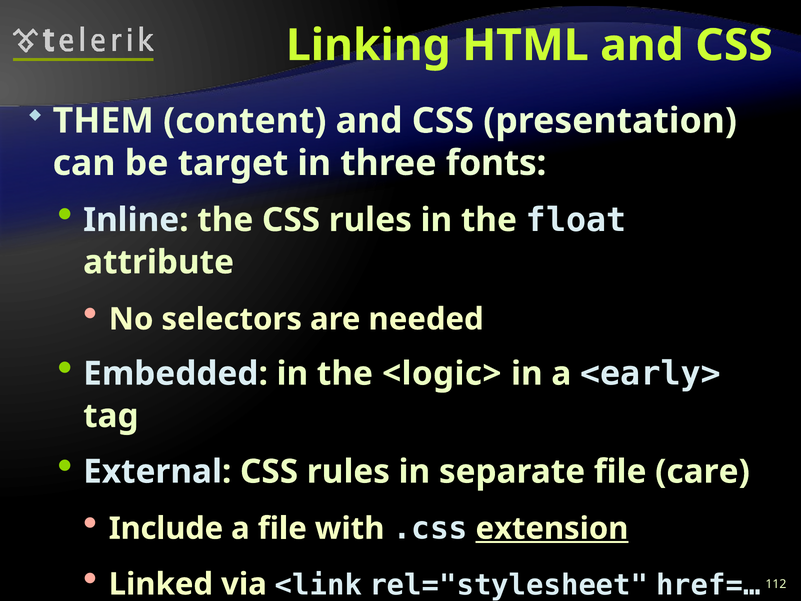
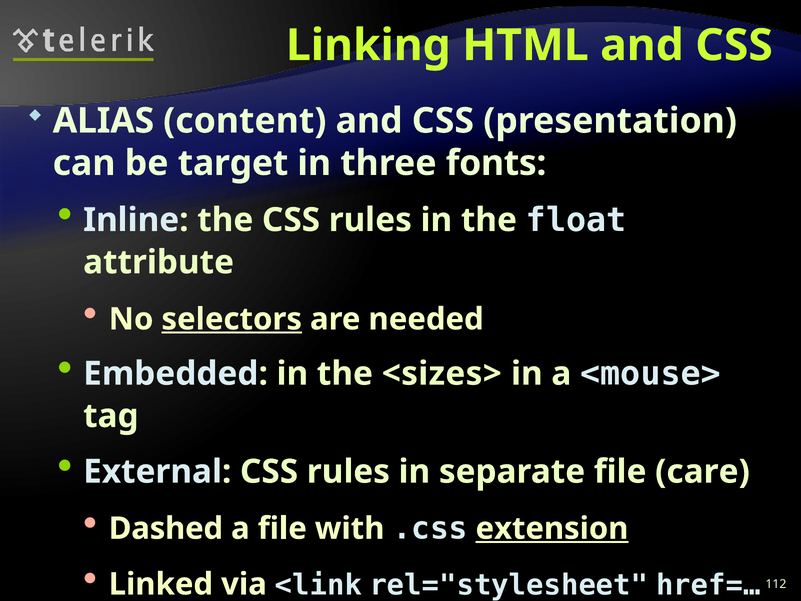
THEM: THEM -> ALIAS
selectors underline: none -> present
<logic>: <logic> -> <sizes>
<early>: <early> -> <mouse>
Include: Include -> Dashed
